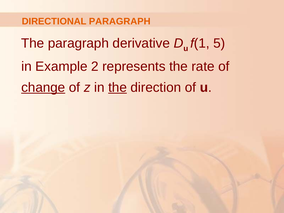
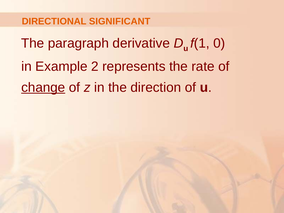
DIRECTIONAL PARAGRAPH: PARAGRAPH -> SIGNIFICANT
5: 5 -> 0
the at (118, 87) underline: present -> none
